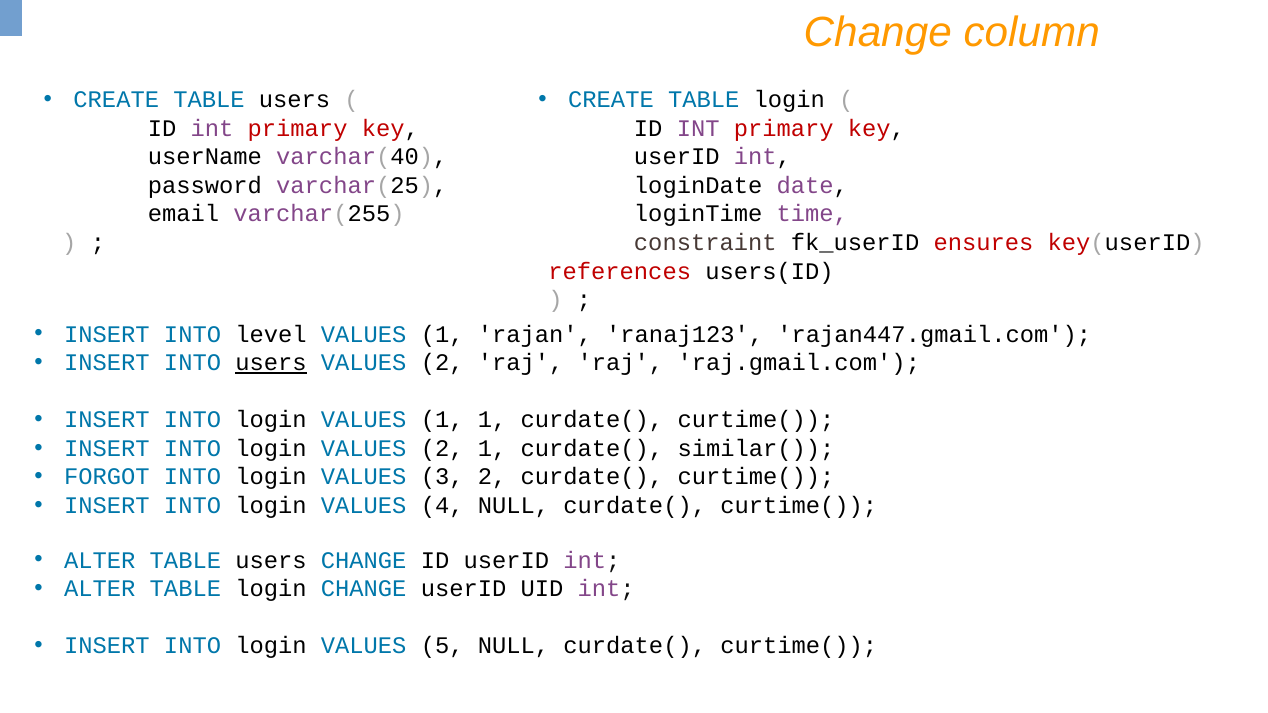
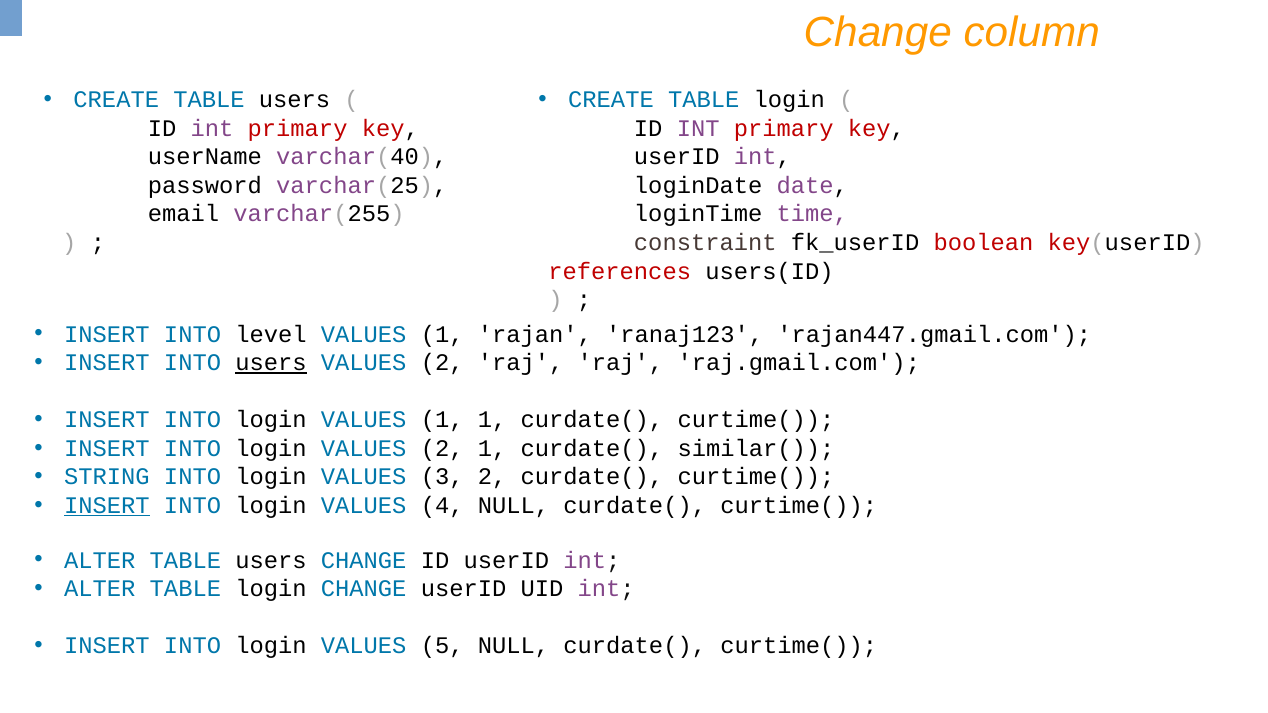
ensures: ensures -> boolean
FORGOT: FORGOT -> STRING
INSERT at (107, 506) underline: none -> present
